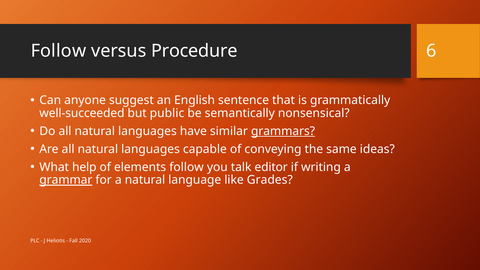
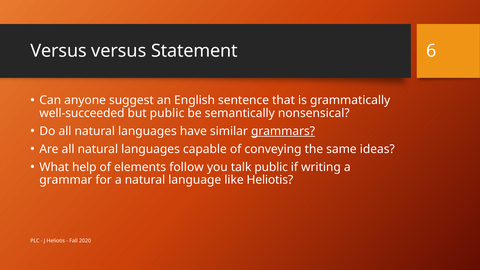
Follow at (58, 51): Follow -> Versus
Procedure: Procedure -> Statement
talk editor: editor -> public
grammar underline: present -> none
like Grades: Grades -> Heliotis
